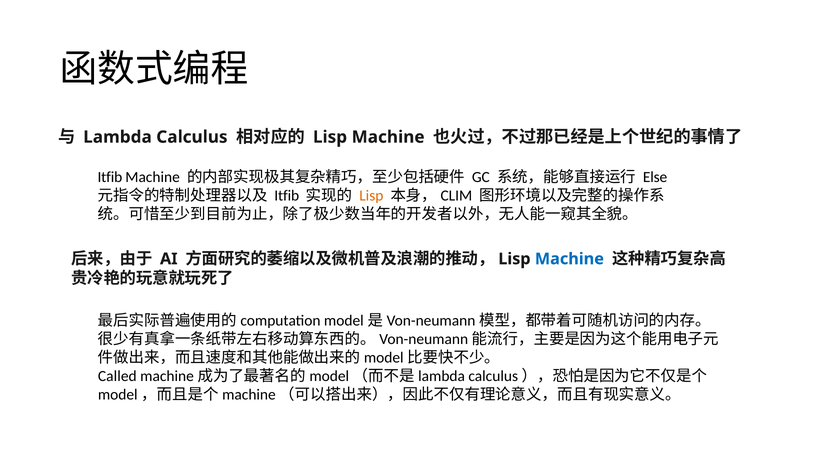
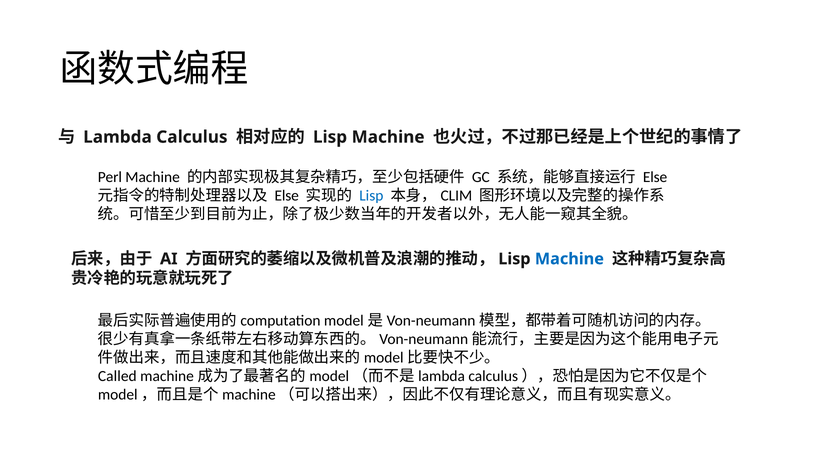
Itfib at (110, 177): Itfib -> Perl
Itfib at (287, 195): Itfib -> Else
Lisp at (371, 195) colour: orange -> blue
